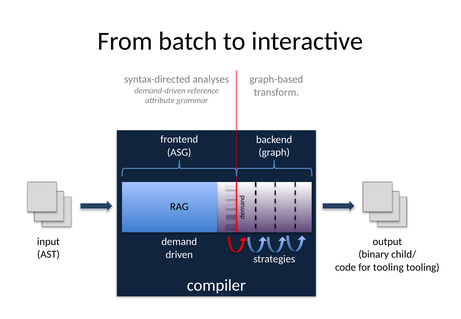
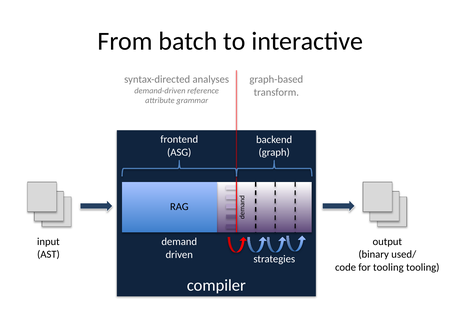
child/: child/ -> used/
